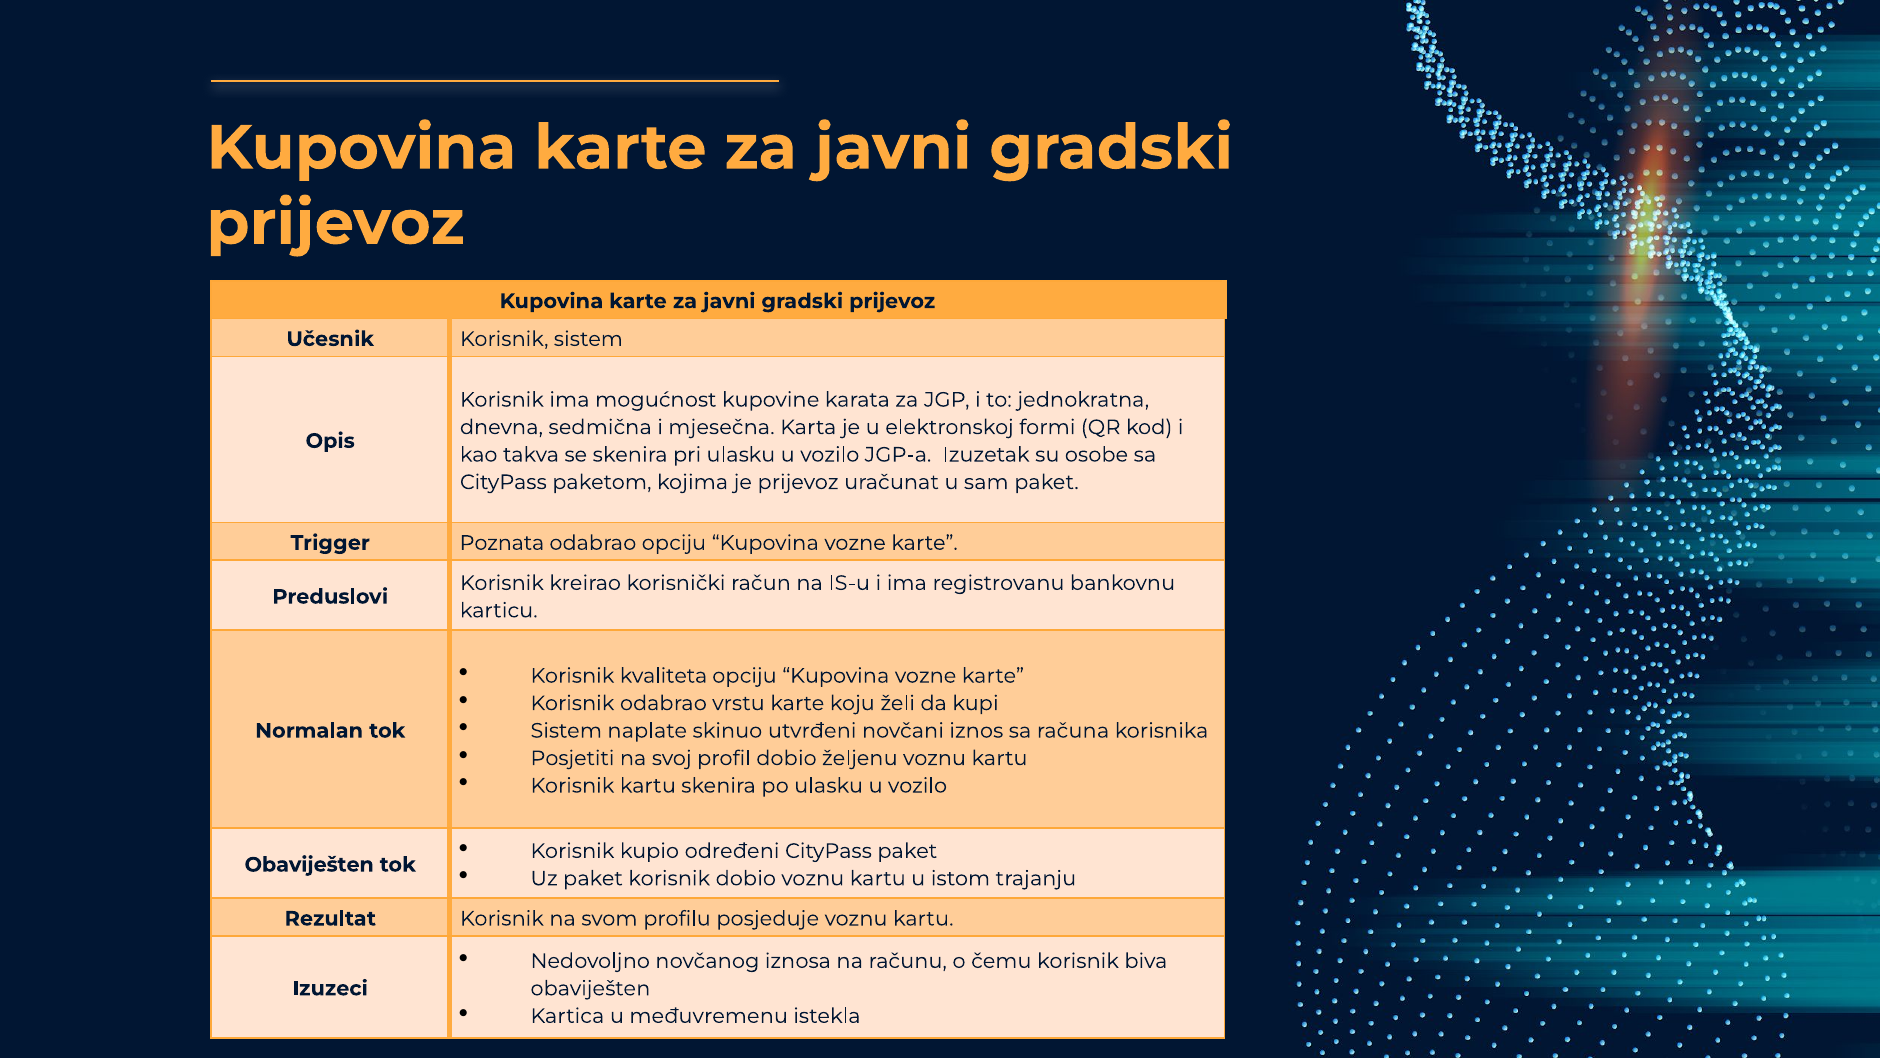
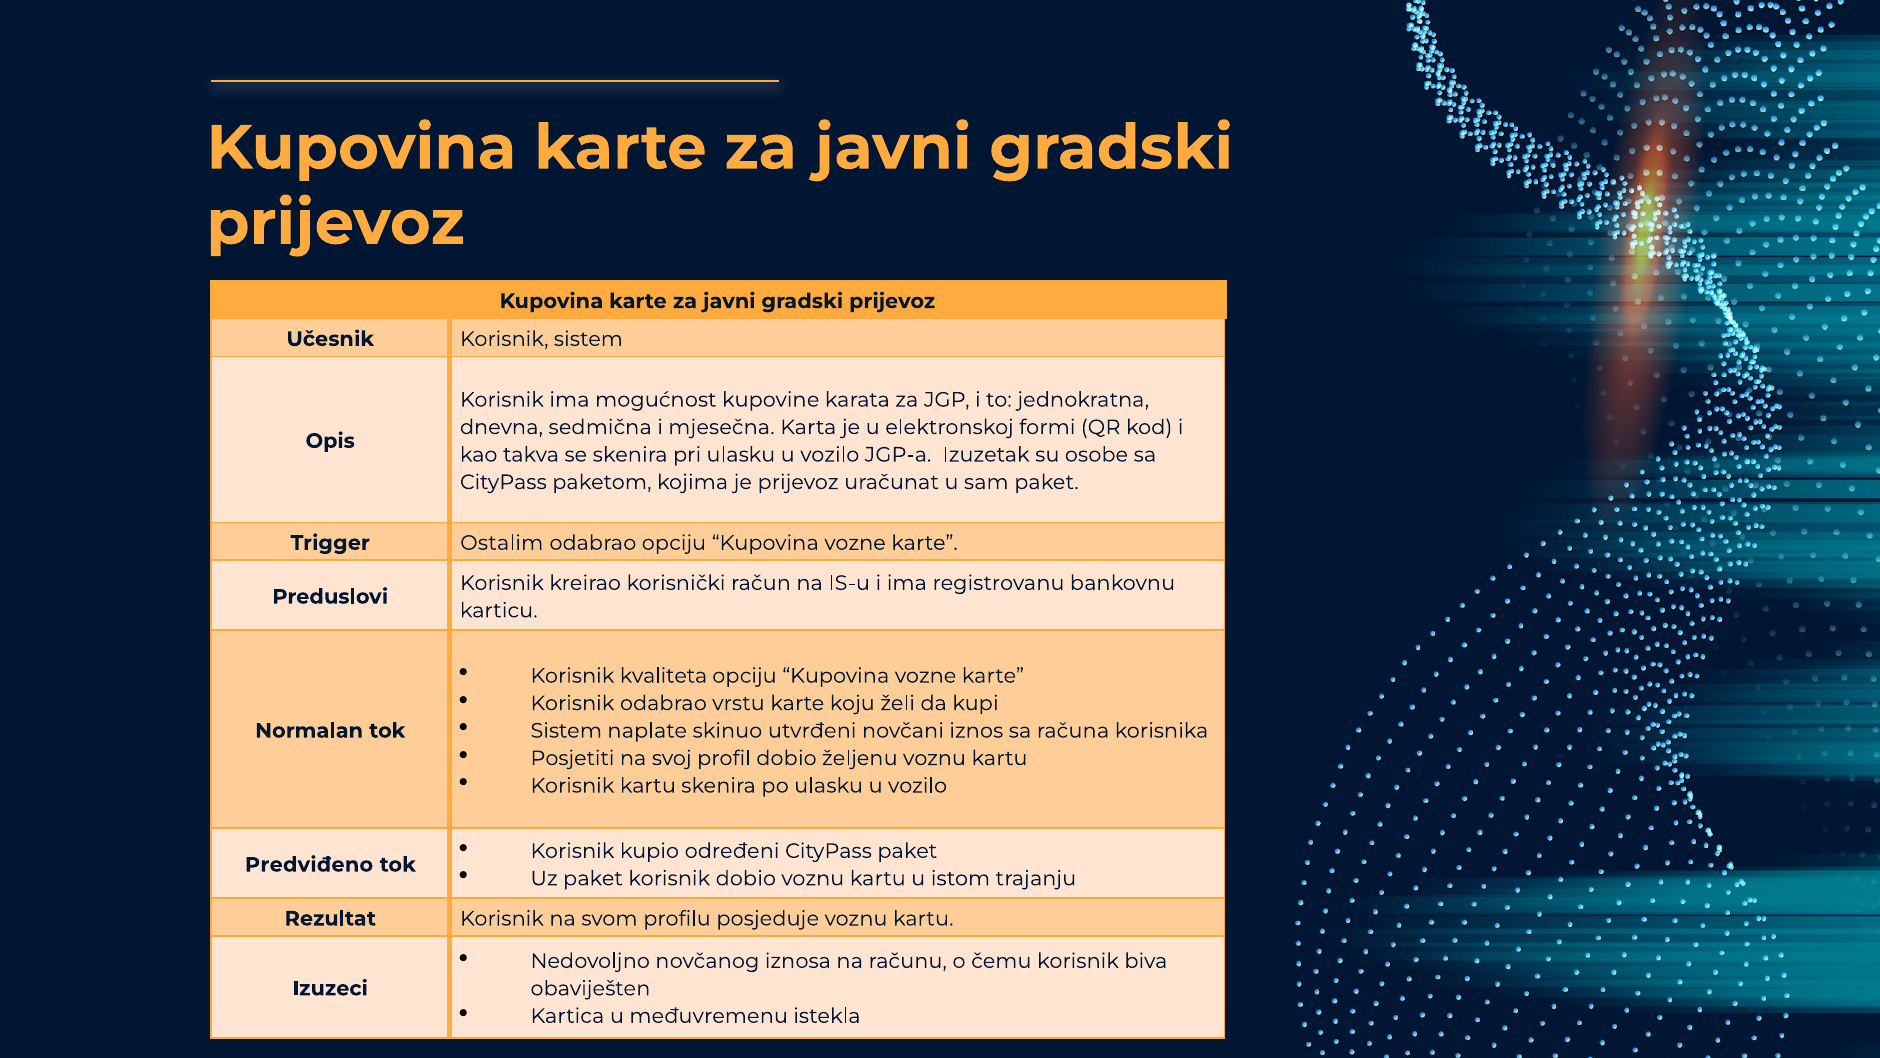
Poznata: Poznata -> Ostalim
Obaviješten at (309, 864): Obaviješten -> Predviđeno
